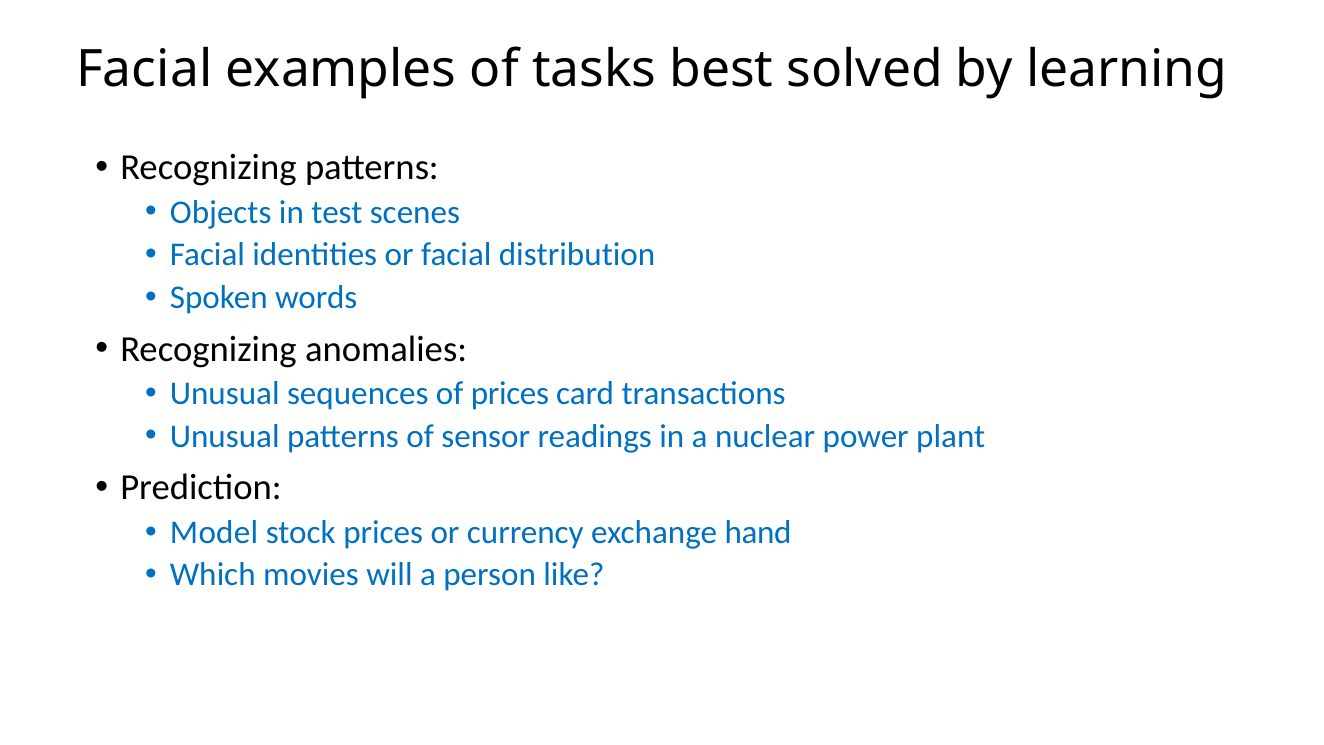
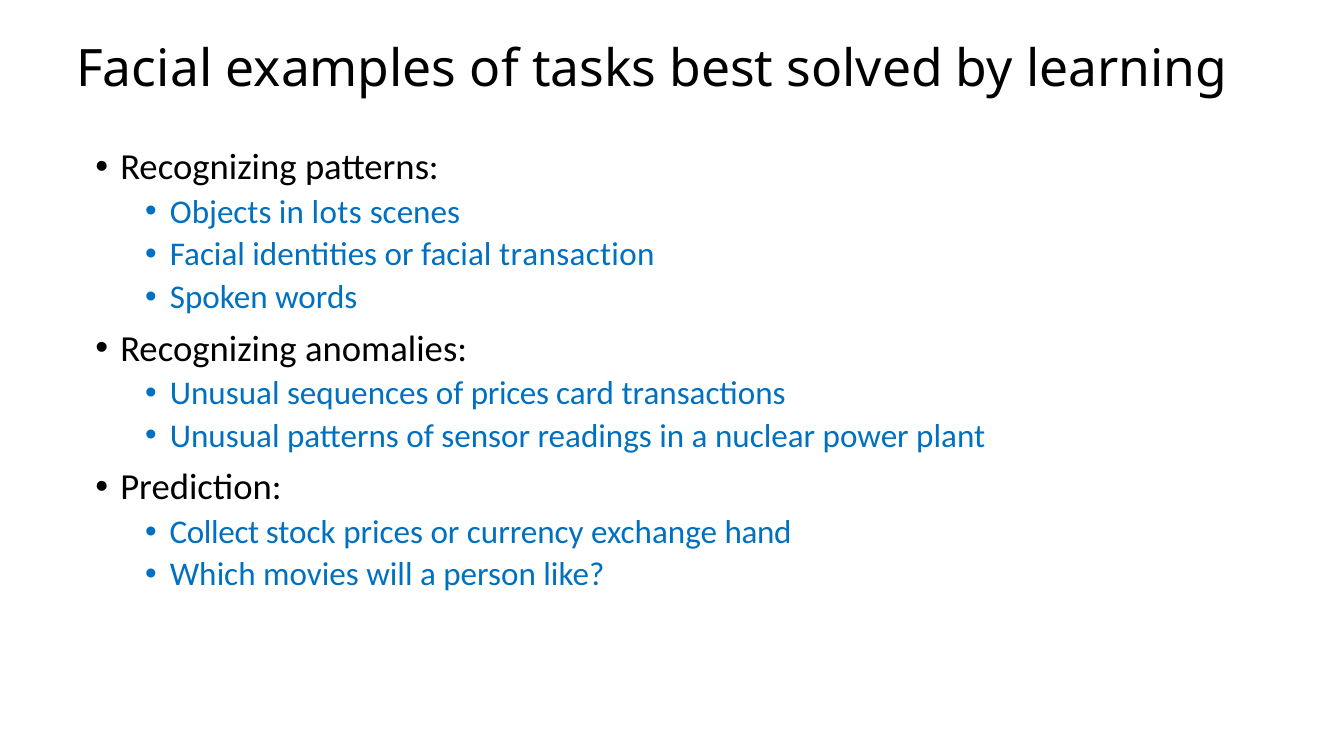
test: test -> lots
distribution: distribution -> transaction
Model: Model -> Collect
